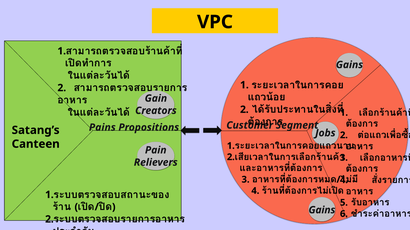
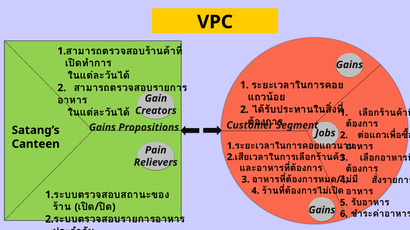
Pains at (102, 128): Pains -> Gains
